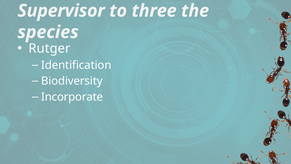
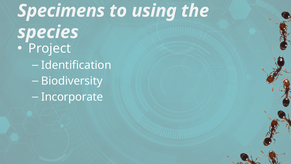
Supervisor: Supervisor -> Specimens
three: three -> using
Rutger: Rutger -> Project
